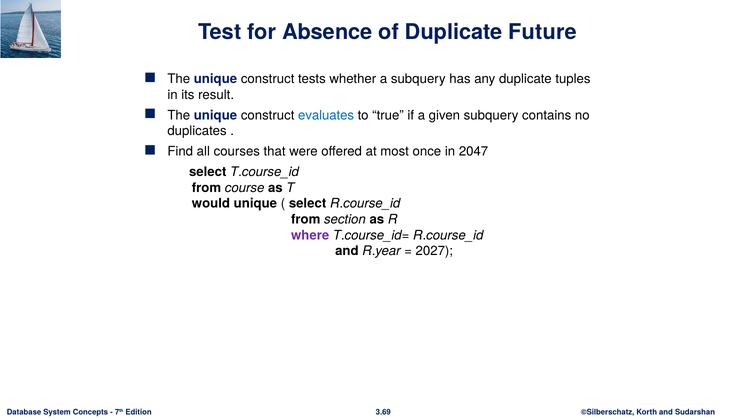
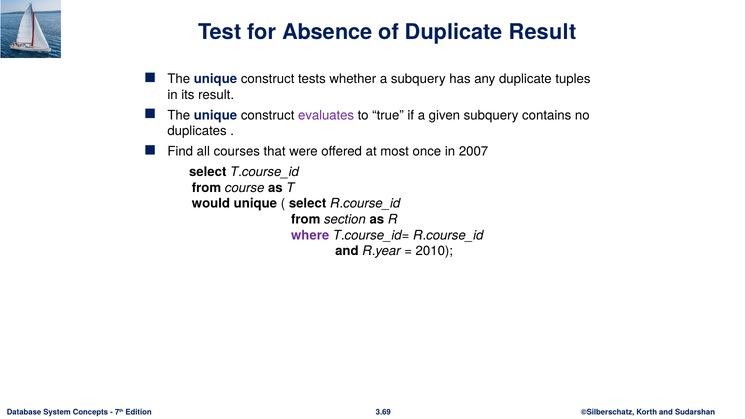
Duplicate Future: Future -> Result
evaluates colour: blue -> purple
2047: 2047 -> 2007
2027: 2027 -> 2010
